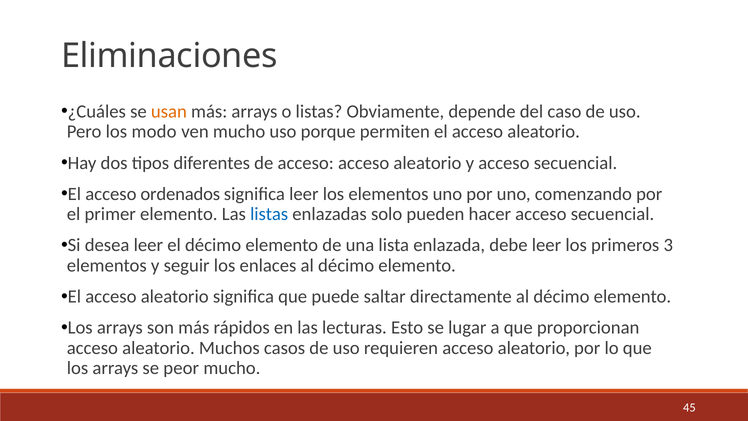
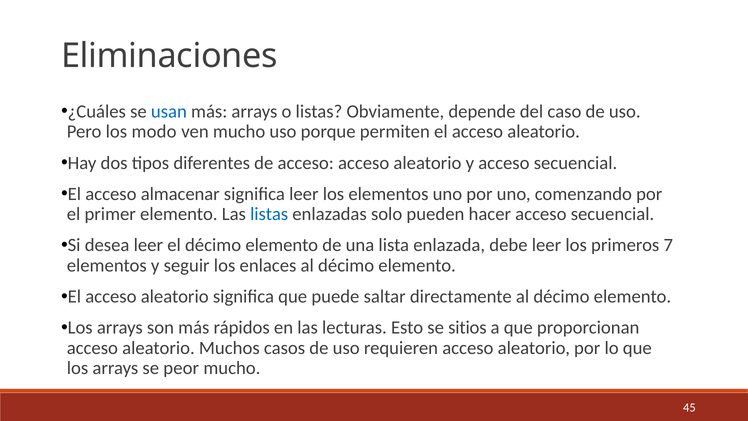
usan colour: orange -> blue
ordenados: ordenados -> almacenar
3: 3 -> 7
lugar: lugar -> sitios
